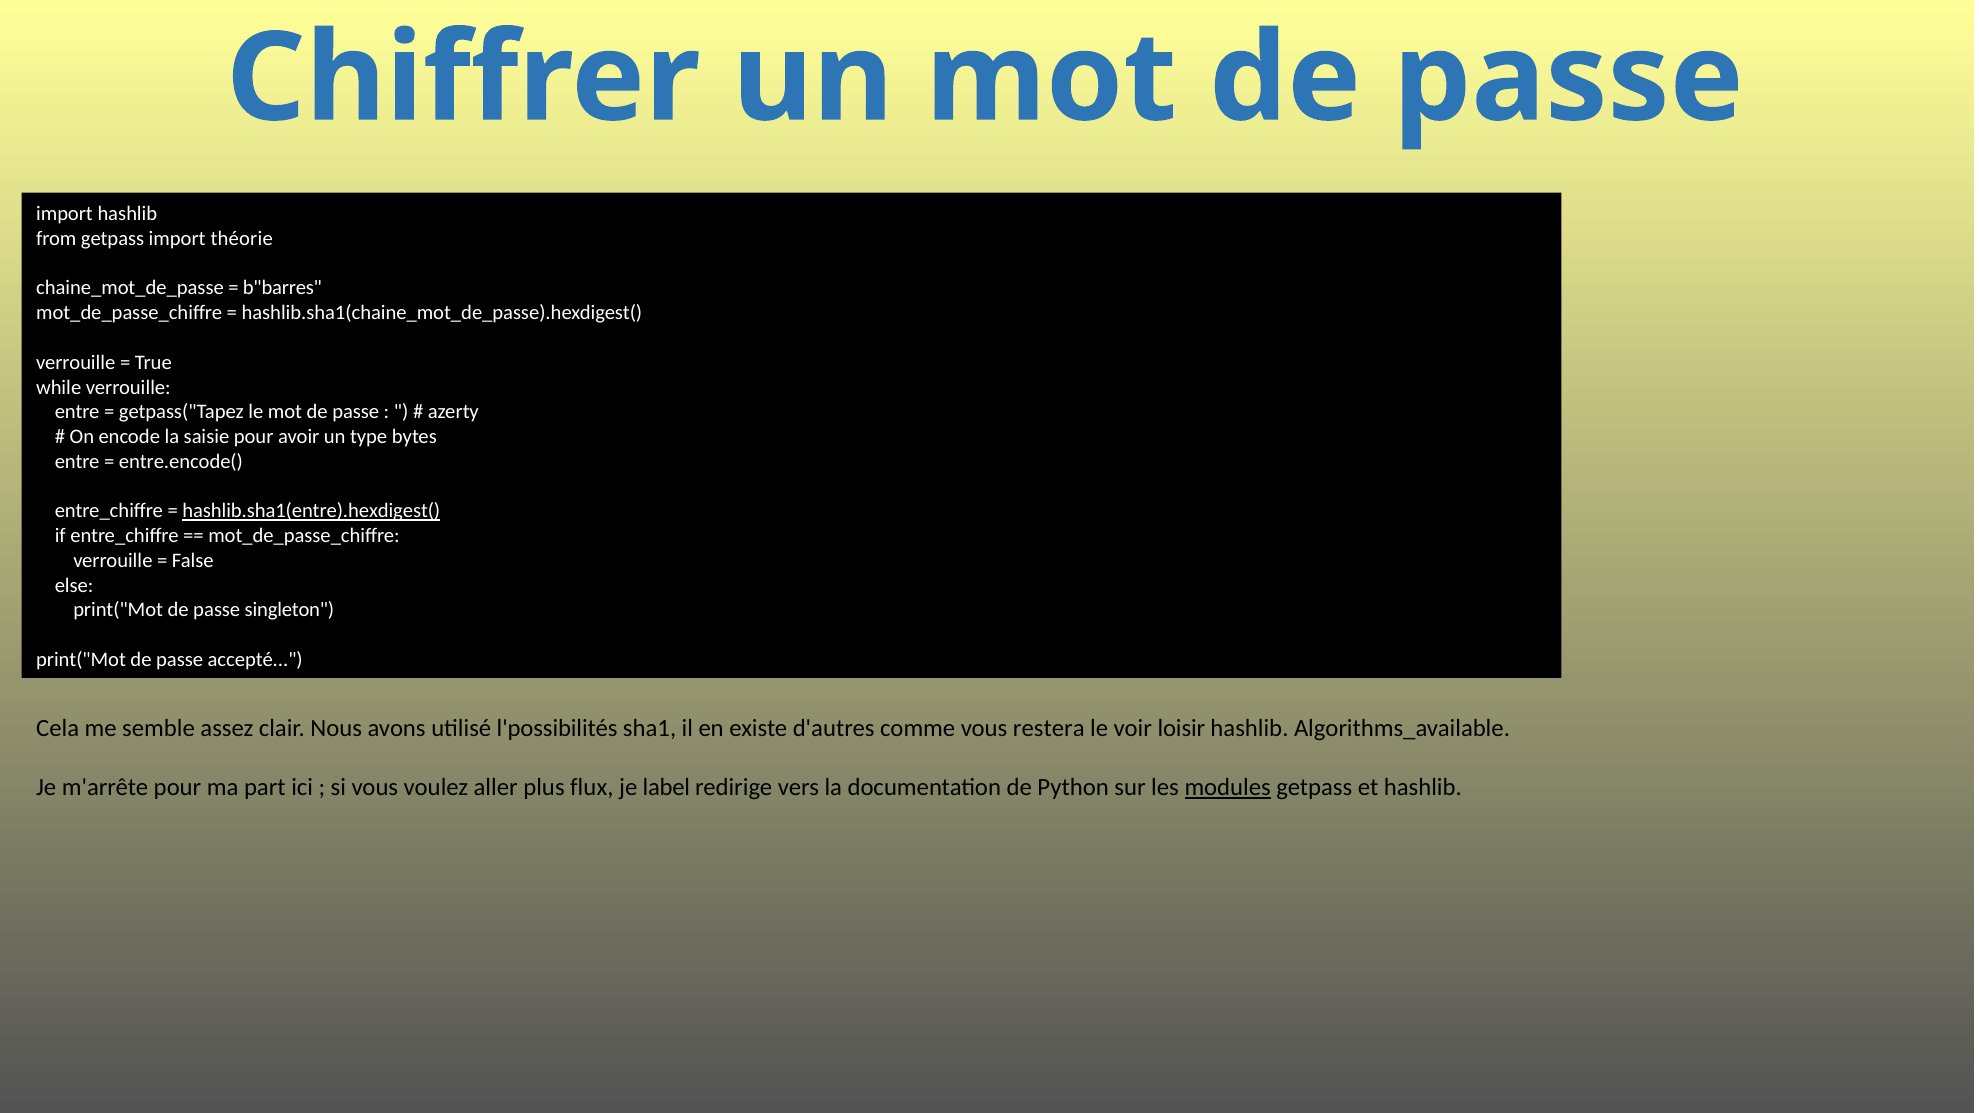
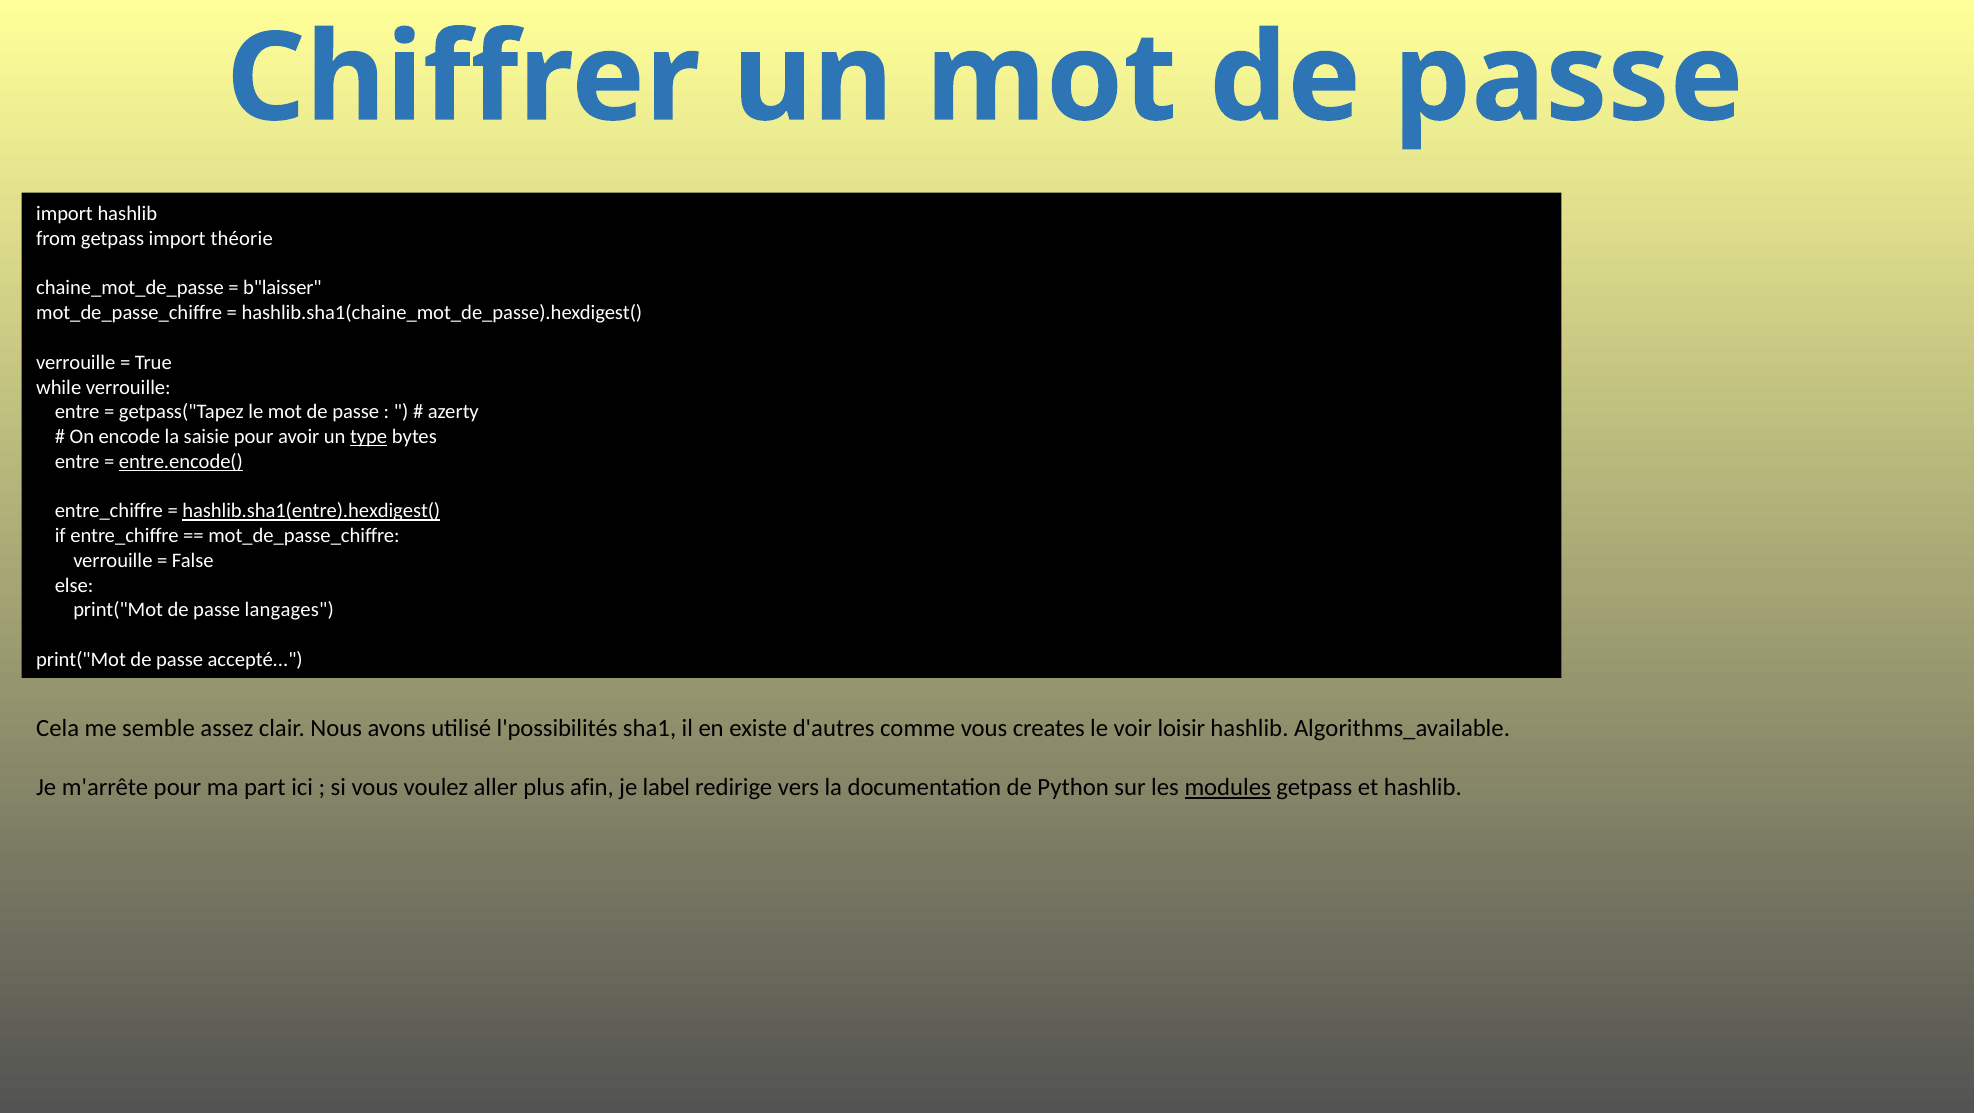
b"barres: b"barres -> b"laisser
type underline: none -> present
entre.encode( underline: none -> present
singleton: singleton -> langages
restera: restera -> creates
flux: flux -> afin
